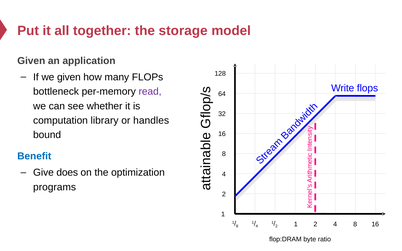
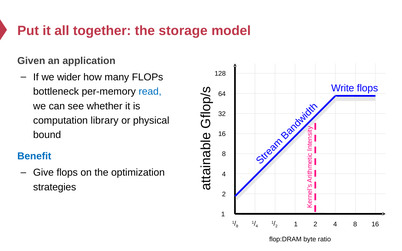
we given: given -> wider
read colour: purple -> blue
handles: handles -> physical
Give does: does -> flops
programs: programs -> strategies
